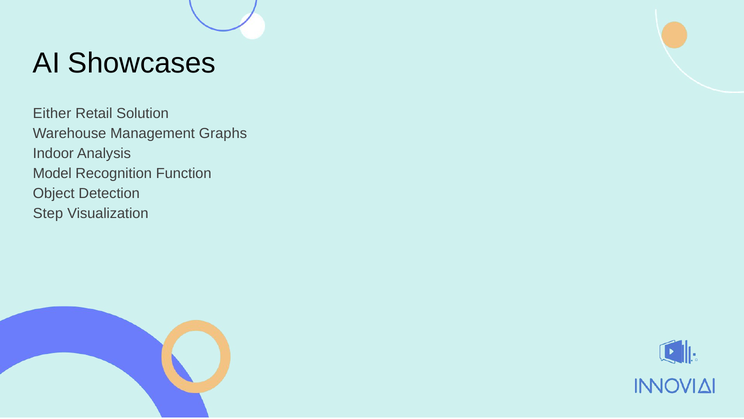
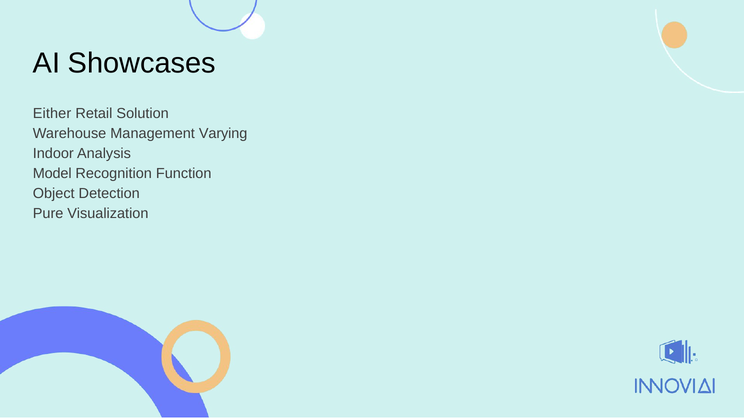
Graphs: Graphs -> Varying
Step: Step -> Pure
